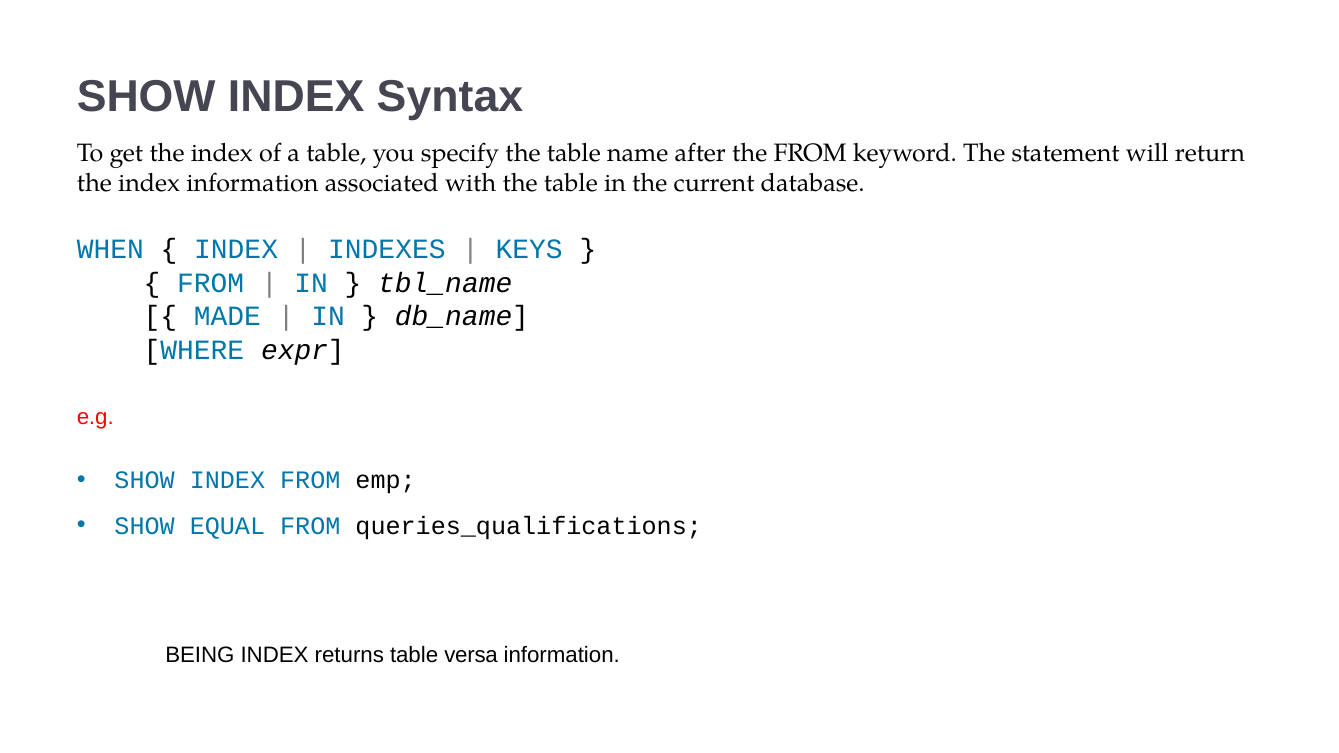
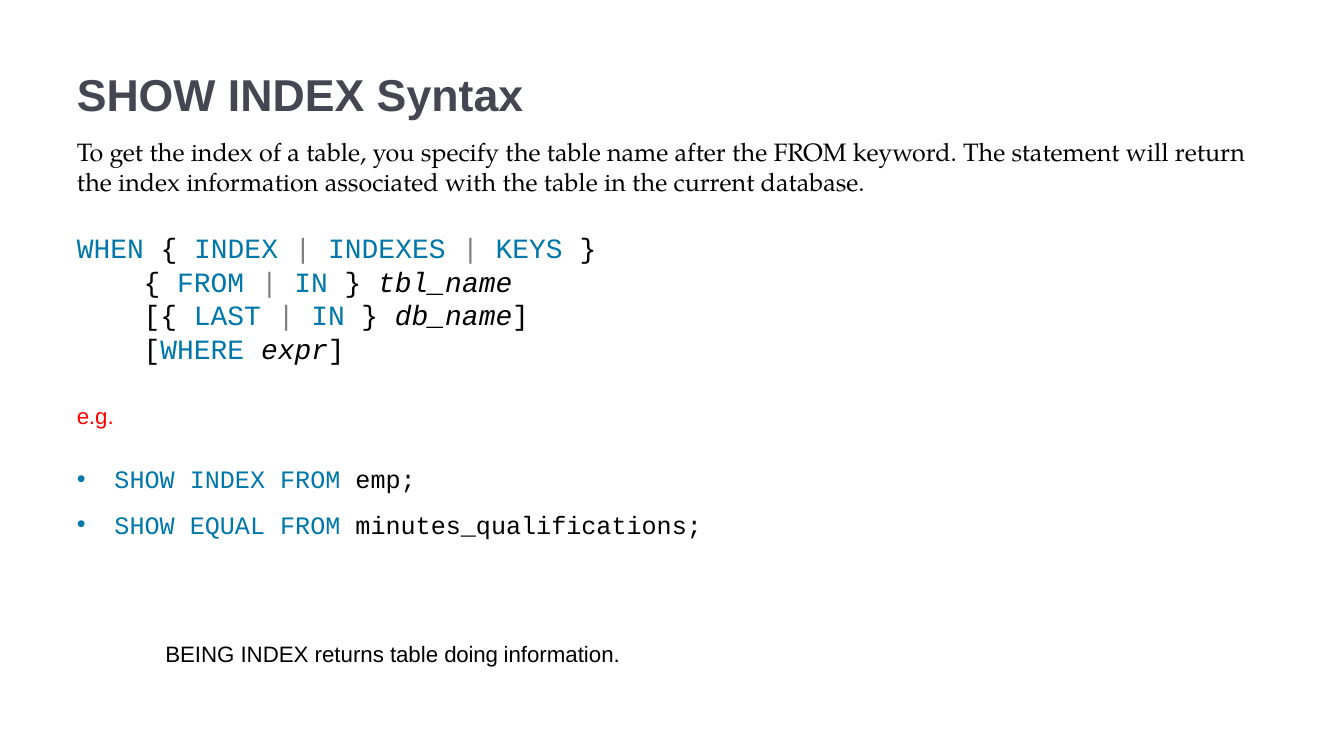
MADE: MADE -> LAST
queries_qualifications: queries_qualifications -> minutes_qualifications
versa: versa -> doing
